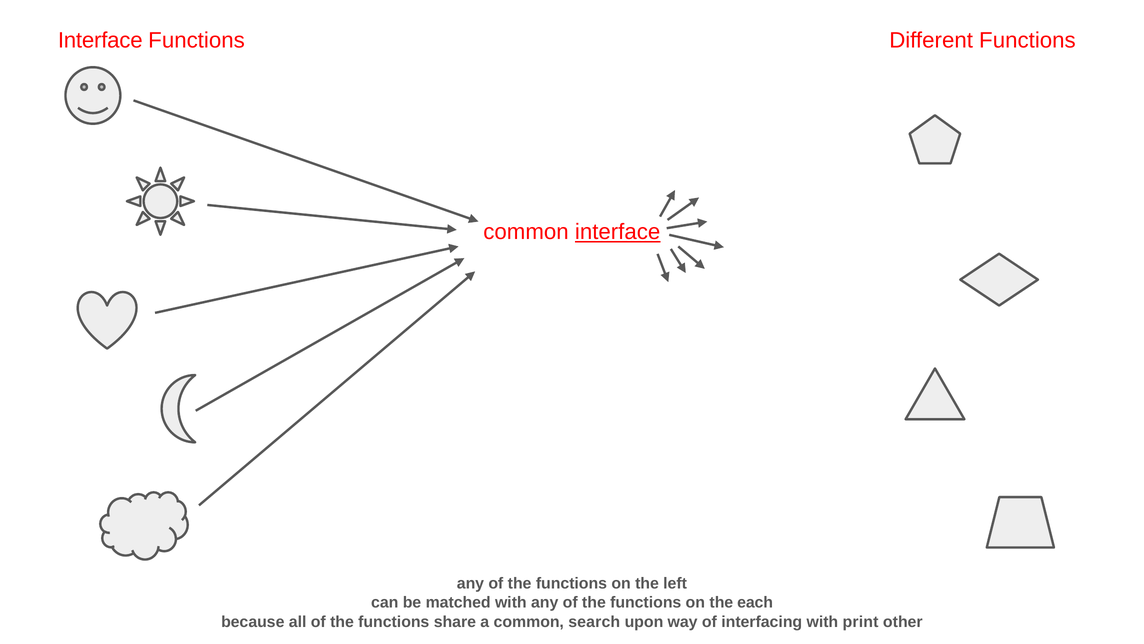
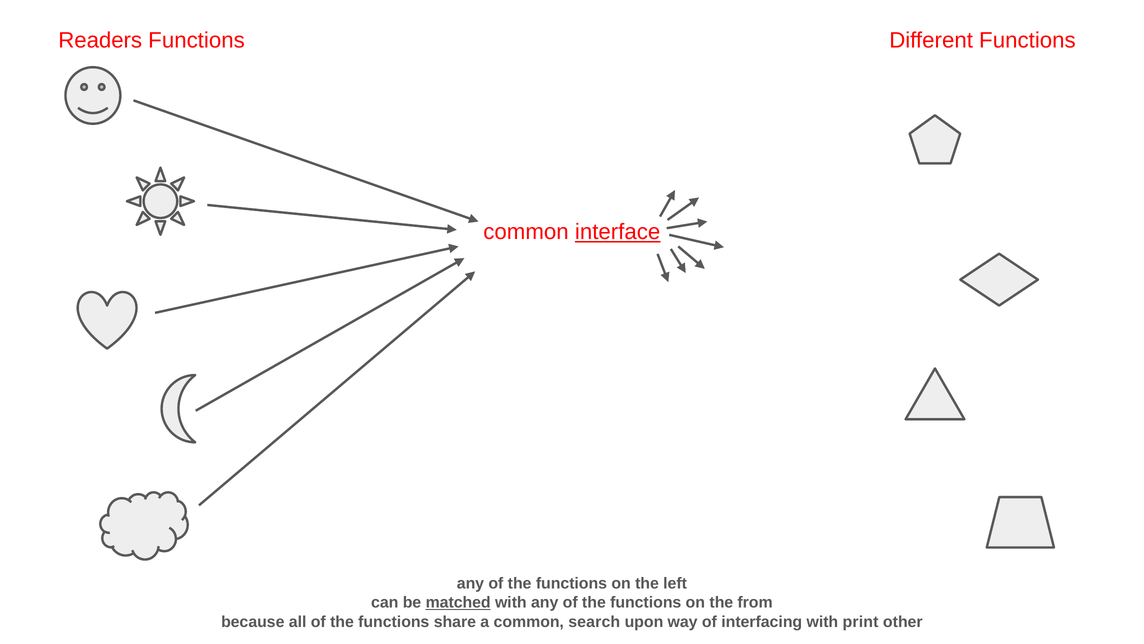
Interface at (100, 40): Interface -> Readers
matched underline: none -> present
each: each -> from
